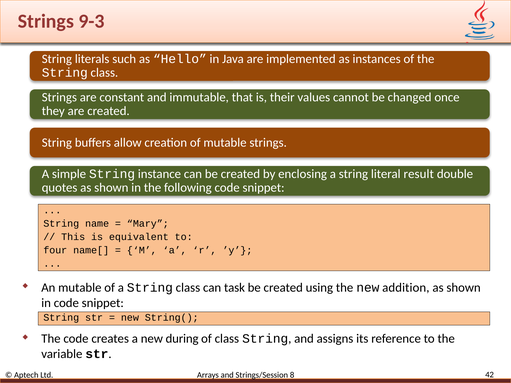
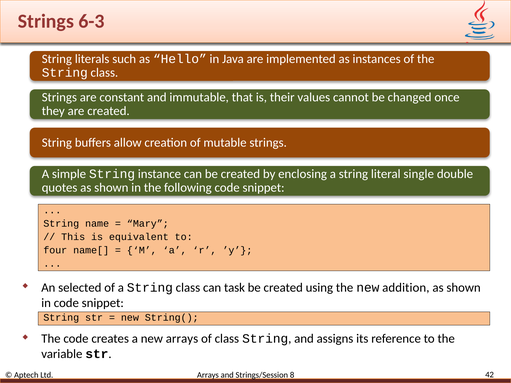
9-3: 9-3 -> 6-3
result: result -> single
An mutable: mutable -> selected
new during: during -> arrays
